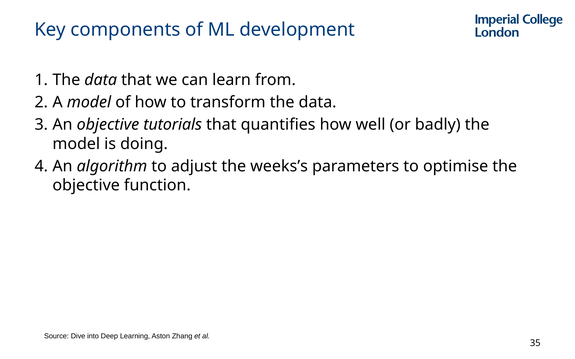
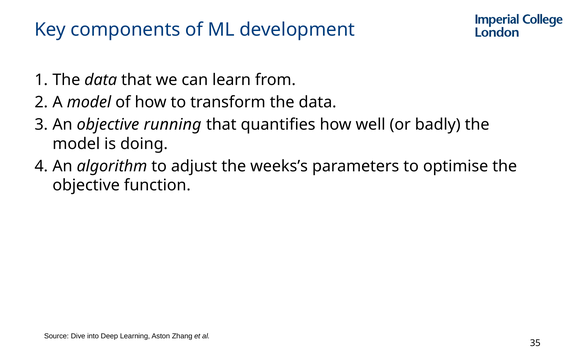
tutorials: tutorials -> running
